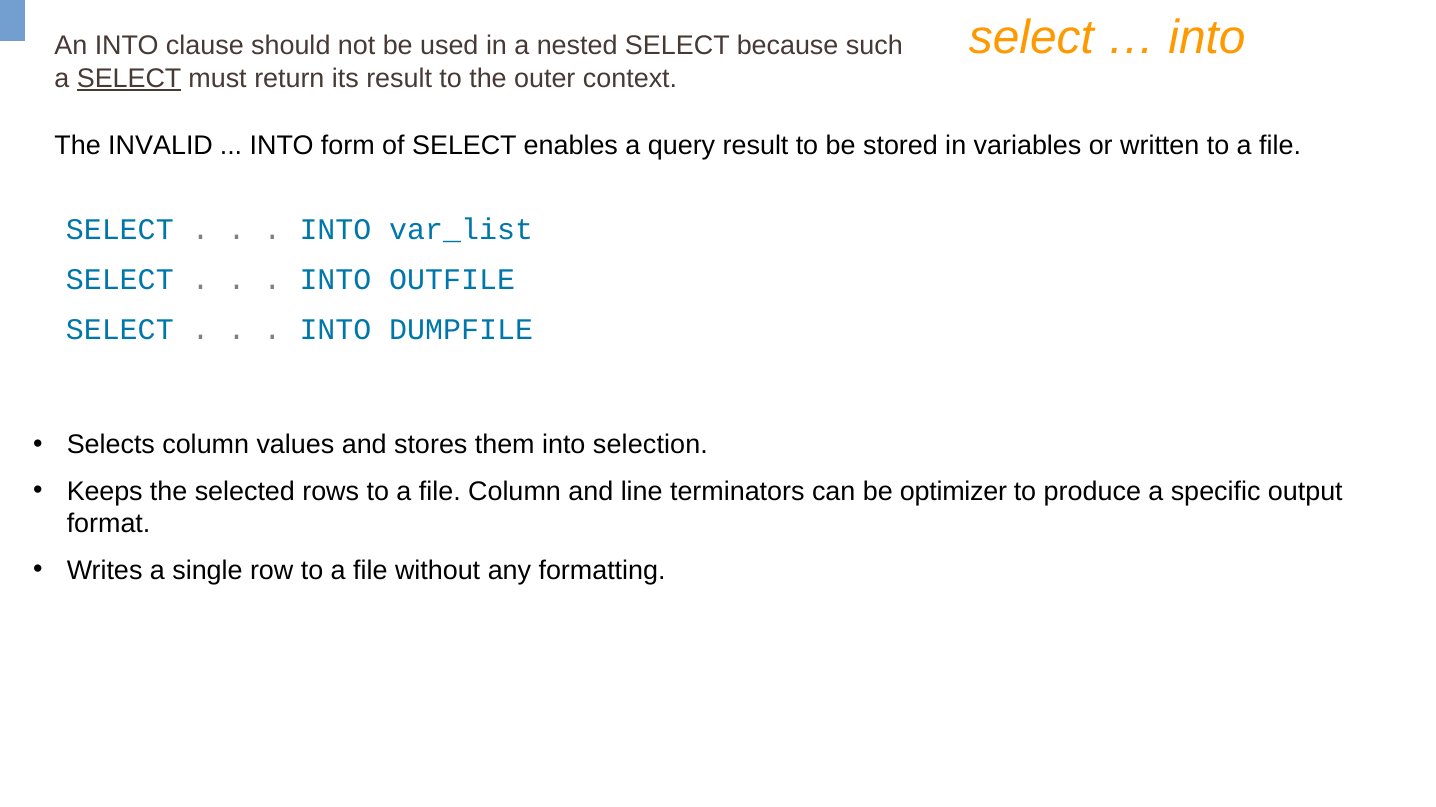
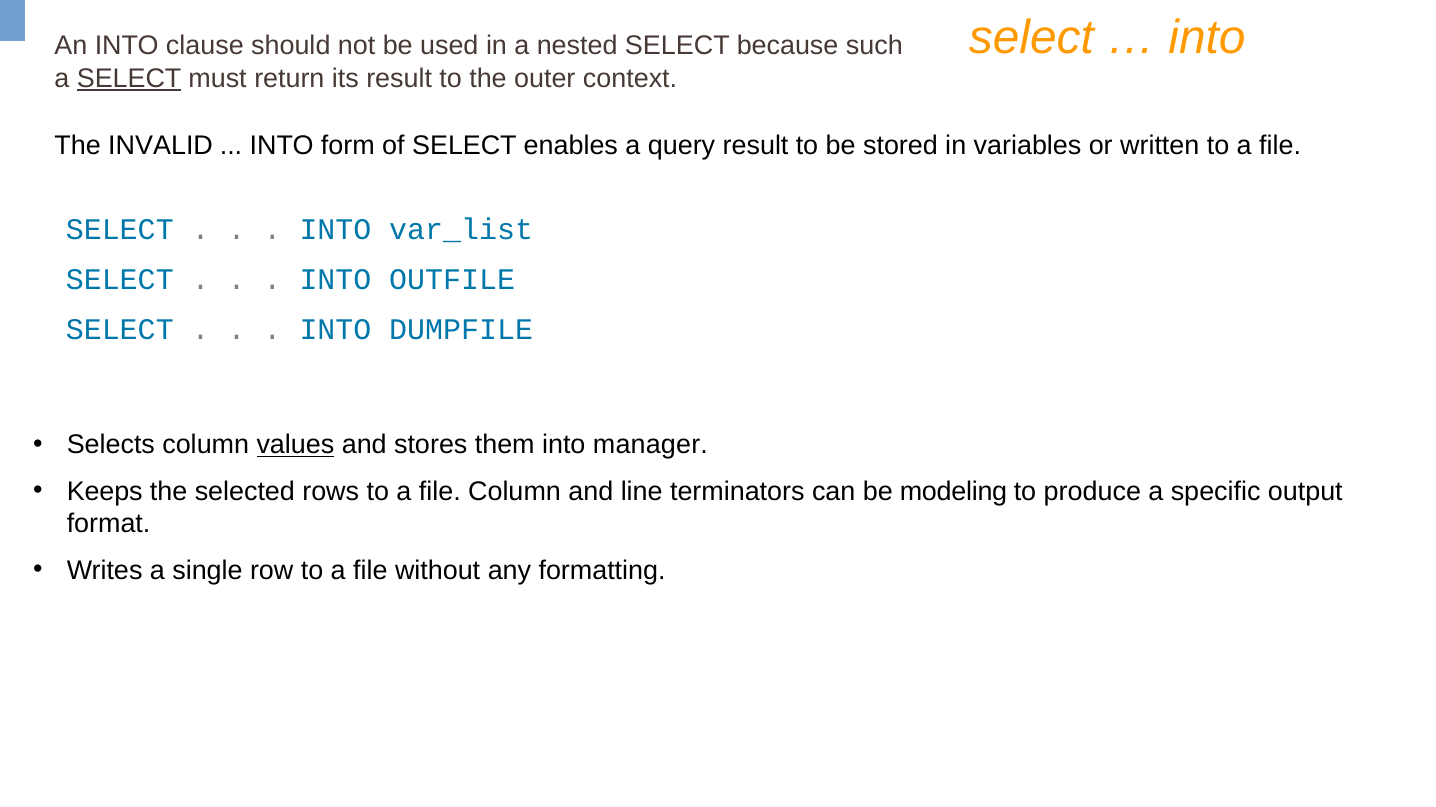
values underline: none -> present
selection: selection -> manager
optimizer: optimizer -> modeling
